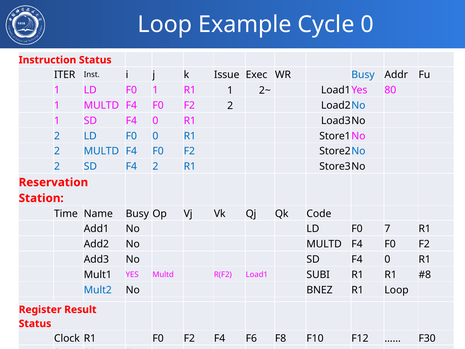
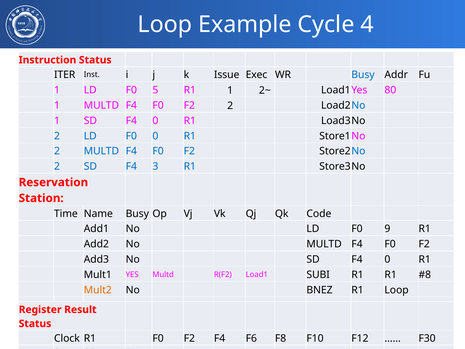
Cycle 0: 0 -> 4
F0 1: 1 -> 5
F4 2: 2 -> 3
7: 7 -> 9
Mult2 colour: blue -> orange
